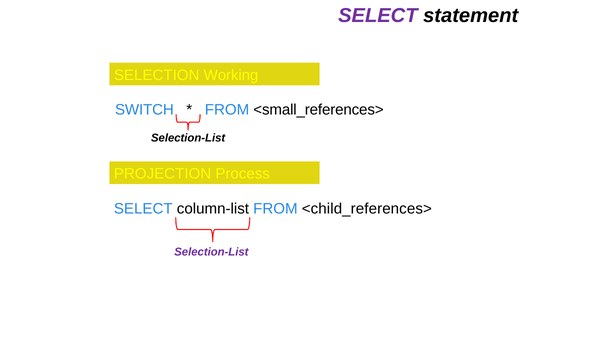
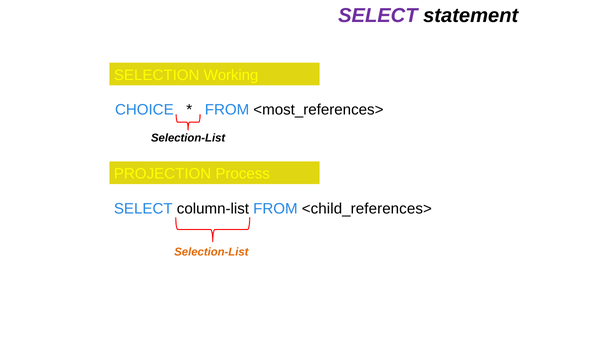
SWITCH: SWITCH -> CHOICE
<small_references>: <small_references> -> <most_references>
Selection-List at (211, 252) colour: purple -> orange
